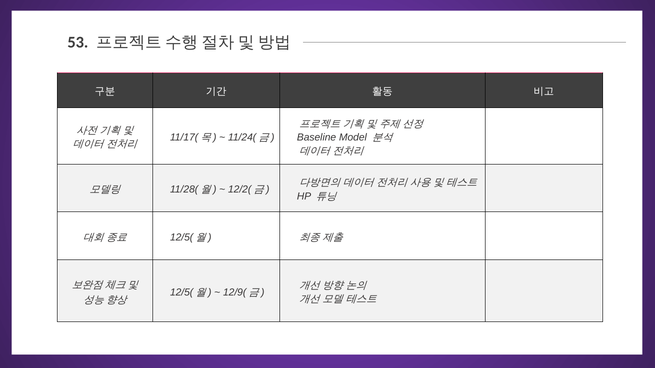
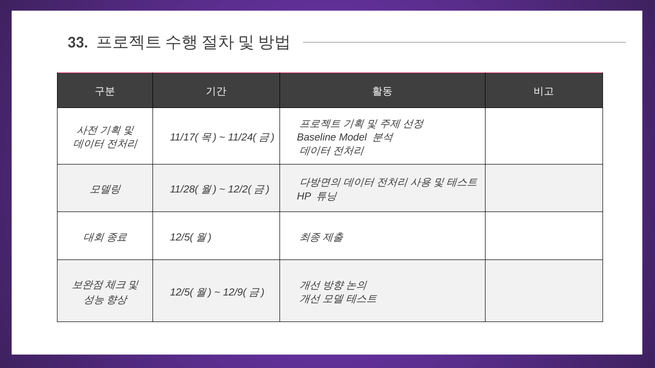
53: 53 -> 33
